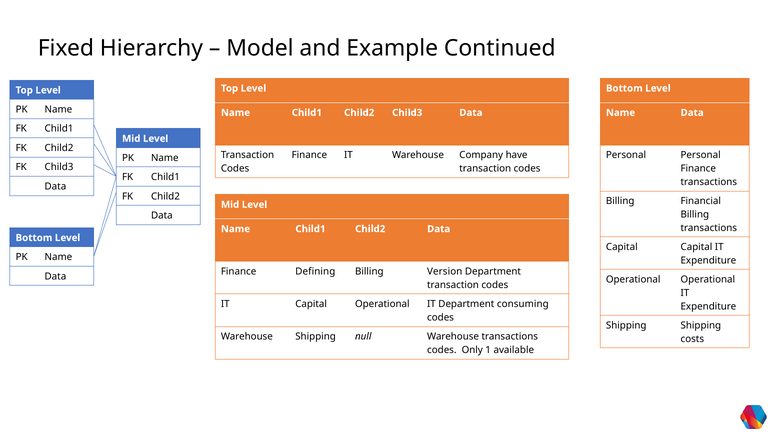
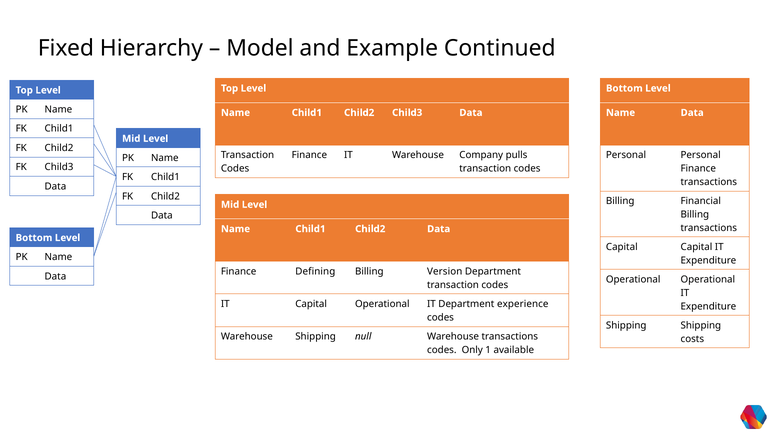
have: have -> pulls
consuming: consuming -> experience
